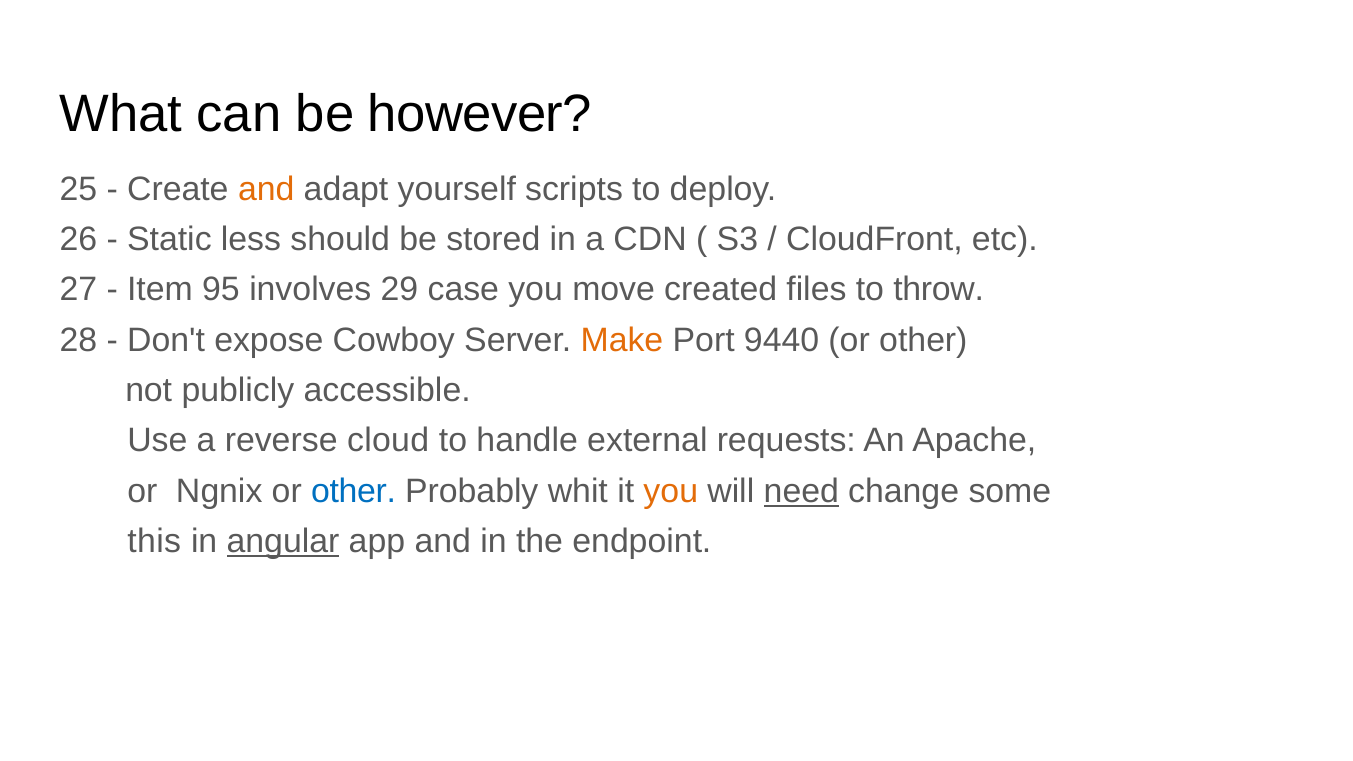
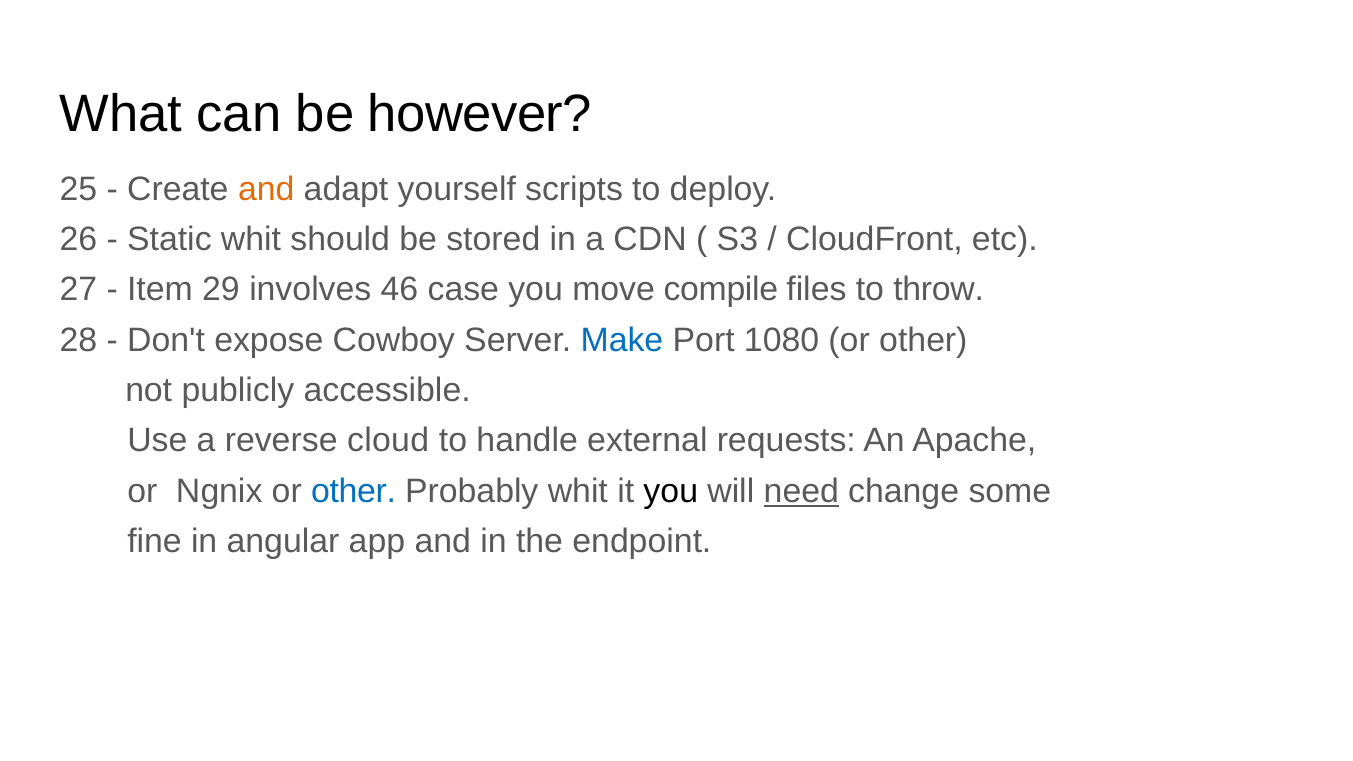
Static less: less -> whit
95: 95 -> 29
29: 29 -> 46
created: created -> compile
Make colour: orange -> blue
9440: 9440 -> 1080
you at (671, 491) colour: orange -> black
this: this -> fine
angular underline: present -> none
